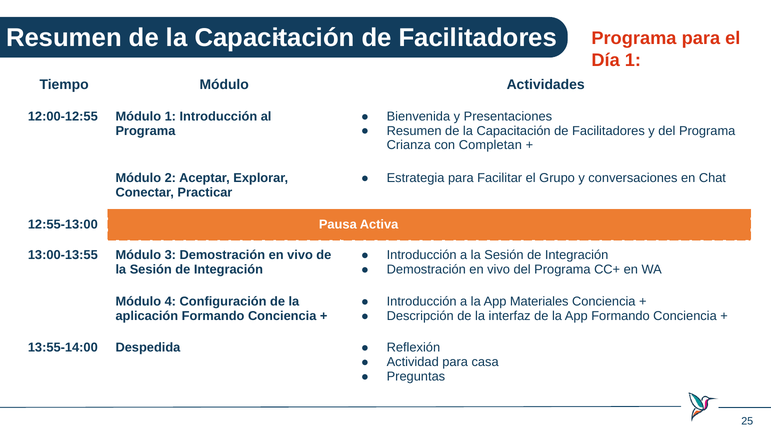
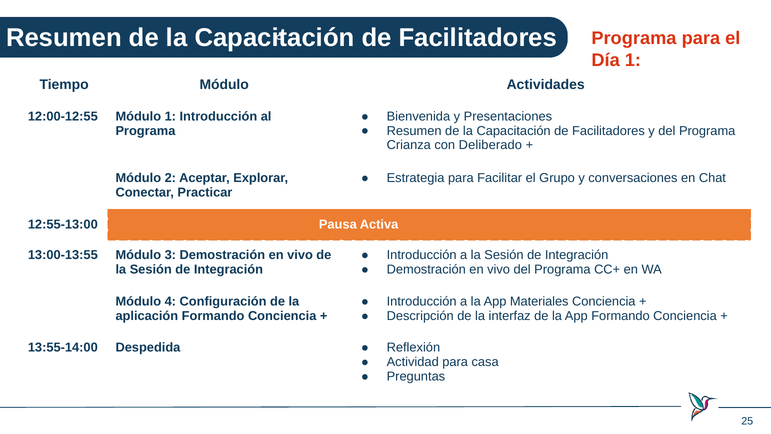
Completan: Completan -> Deliberado
